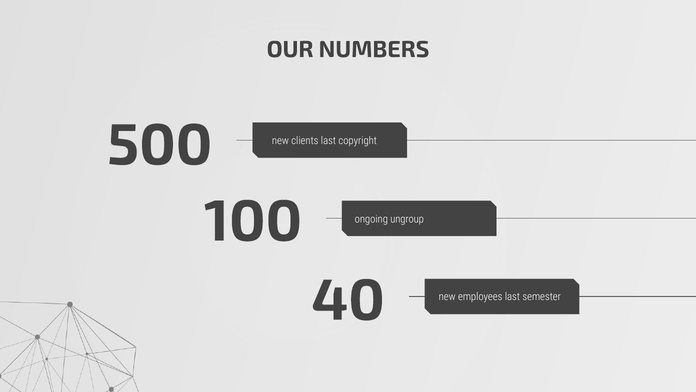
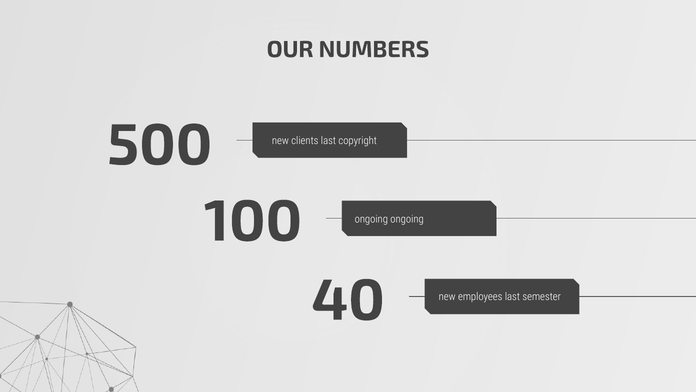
ongoing ungroup: ungroup -> ongoing
